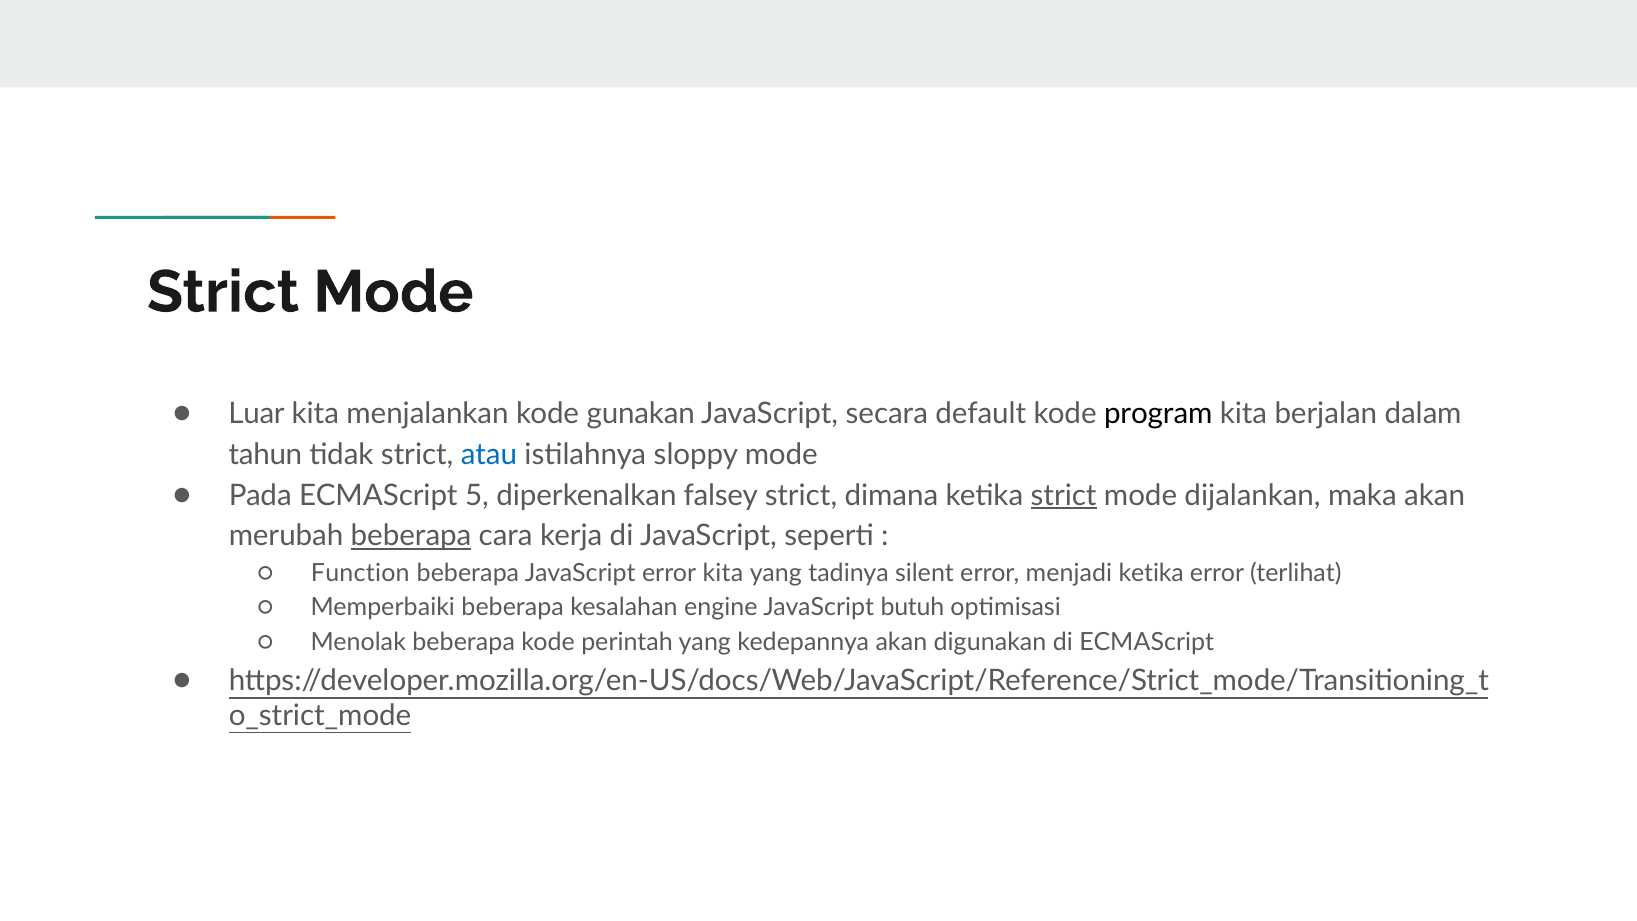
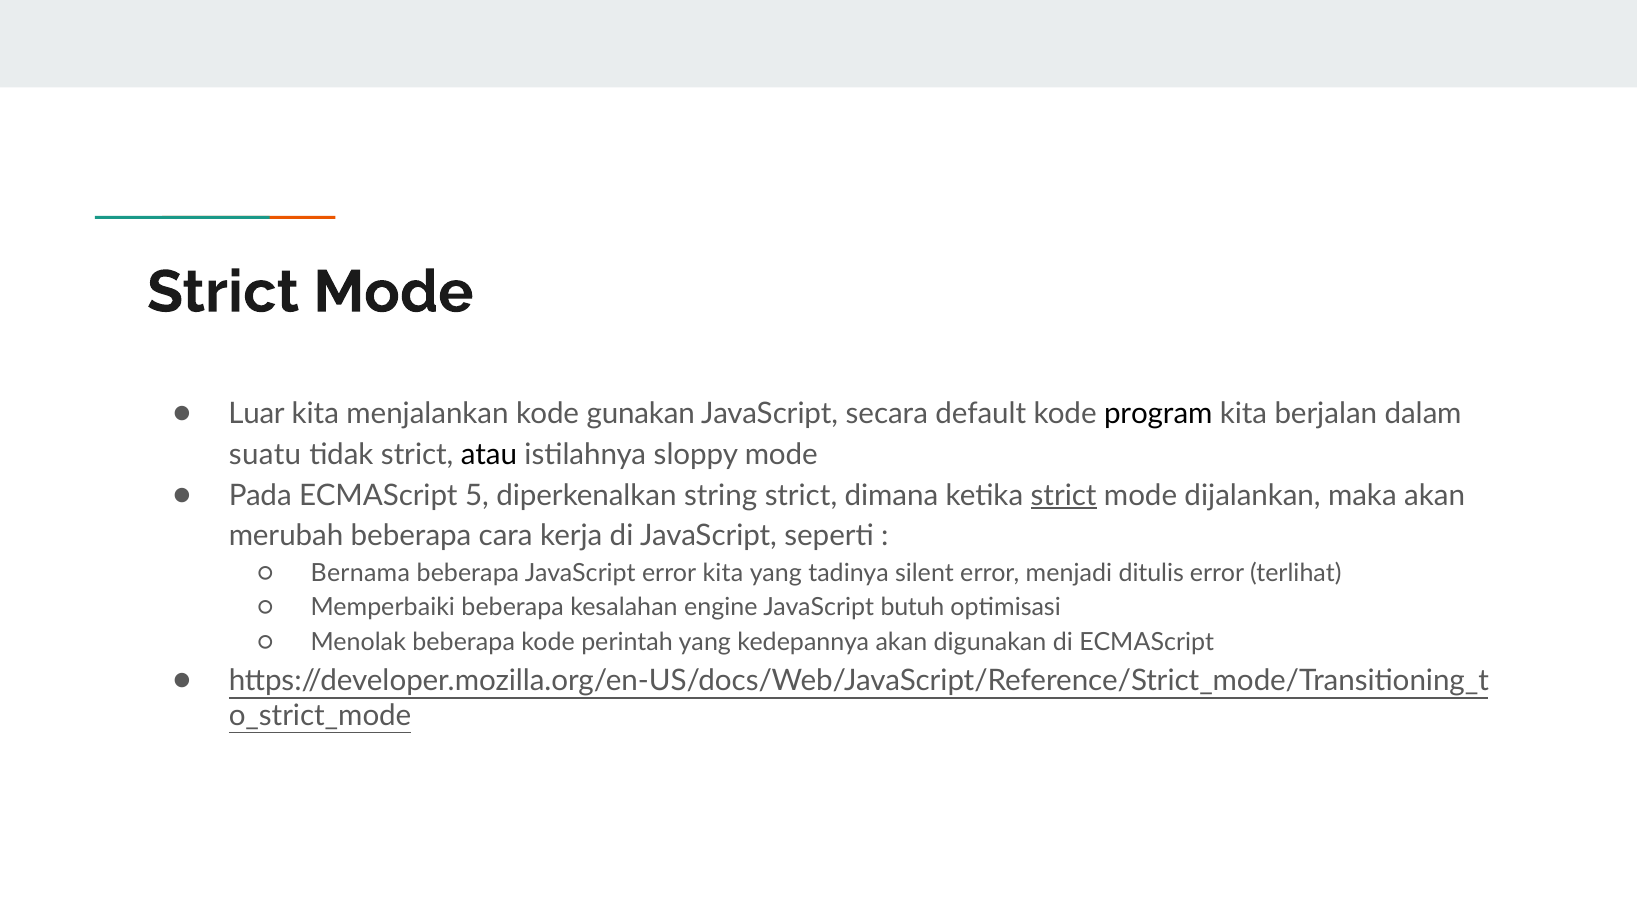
tahun: tahun -> suatu
atau colour: blue -> black
falsey: falsey -> string
beberapa at (411, 536) underline: present -> none
Function: Function -> Bernama
menjadi ketika: ketika -> ditulis
